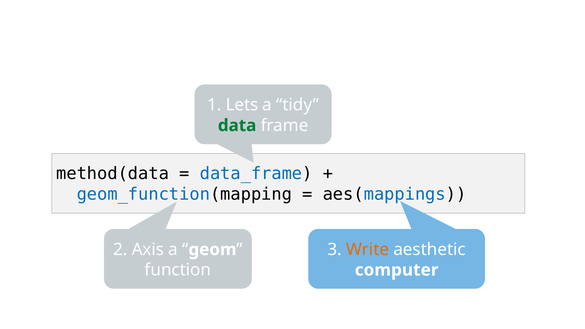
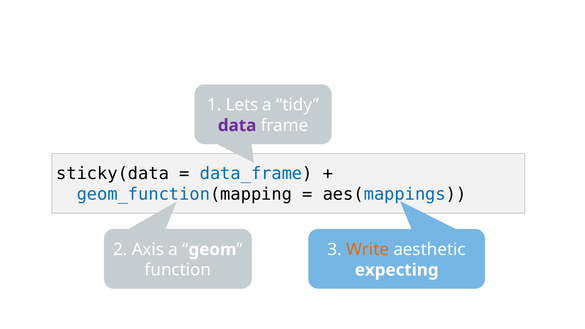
data colour: green -> purple
method(data: method(data -> sticky(data
computer: computer -> expecting
